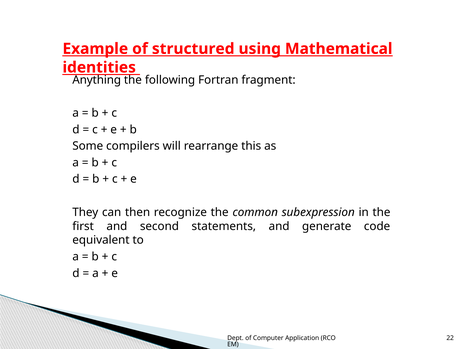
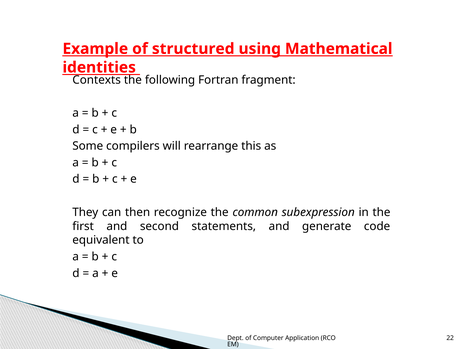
Anything: Anything -> Contexts
